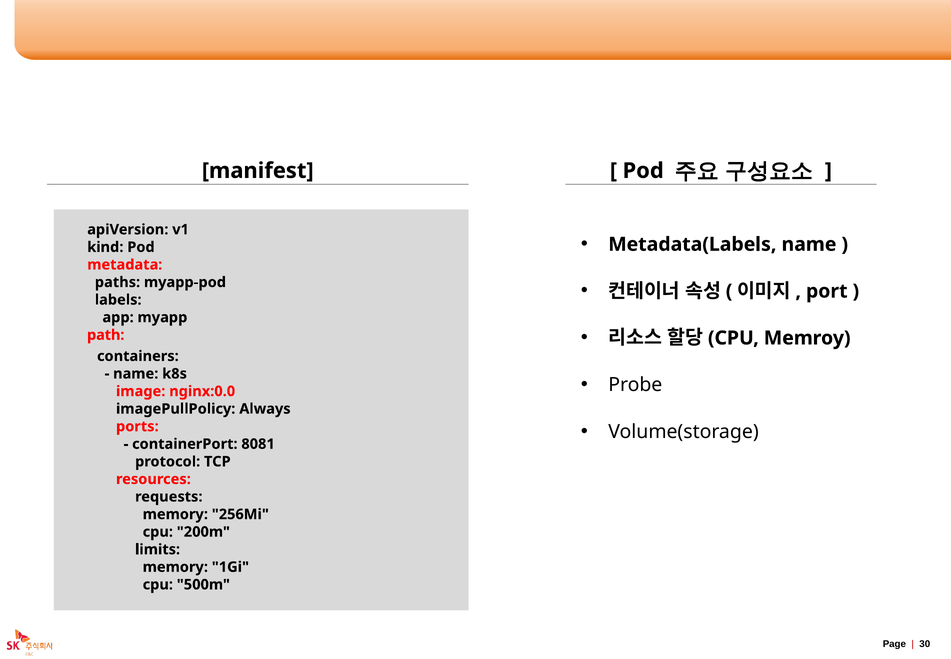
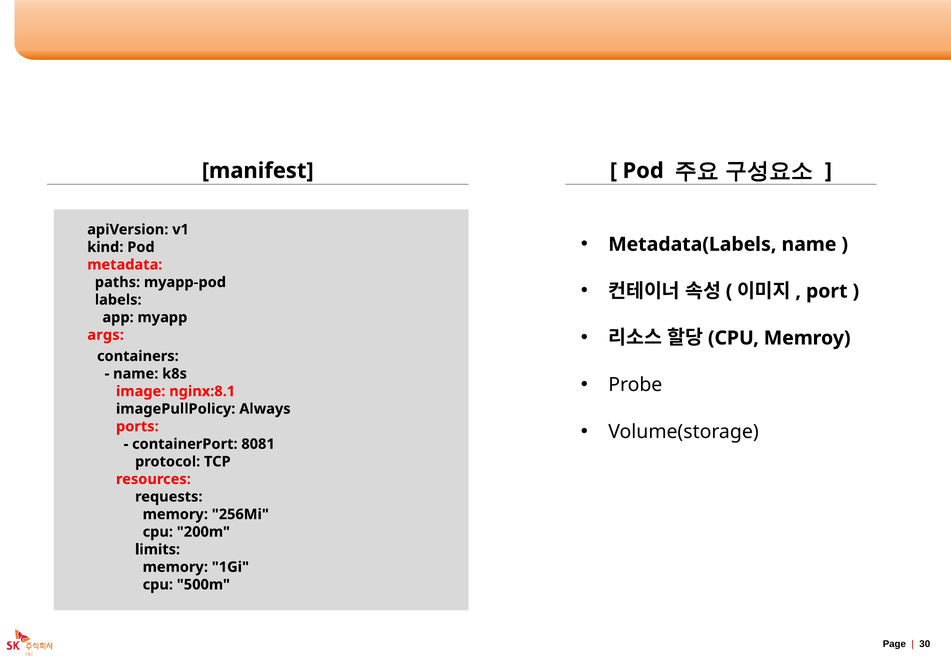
path: path -> args
nginx:0.0: nginx:0.0 -> nginx:8.1
